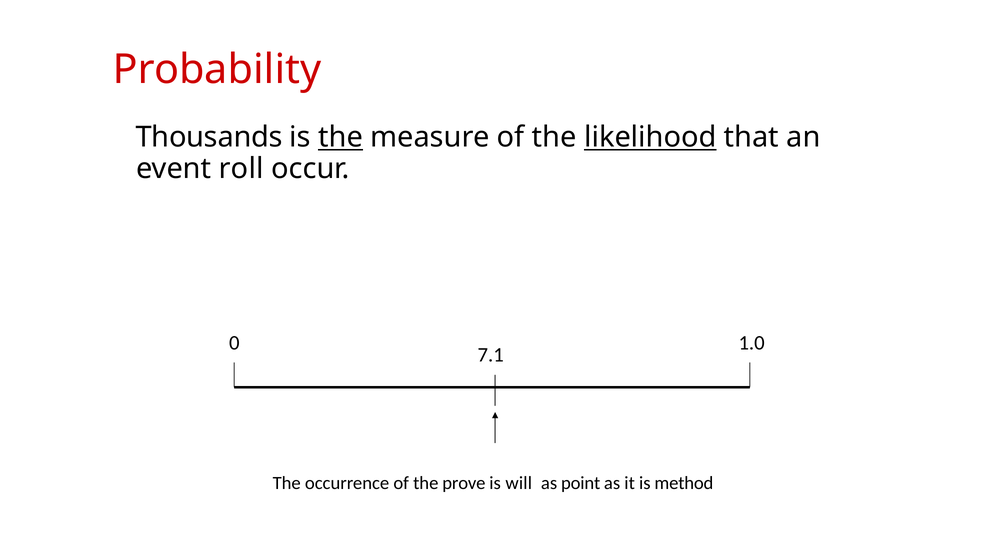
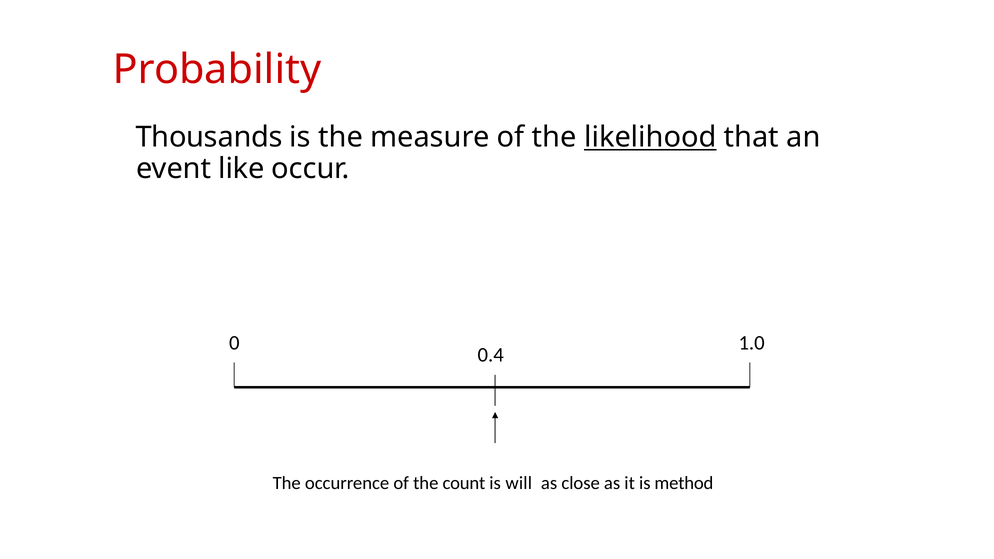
the at (341, 137) underline: present -> none
roll: roll -> like
7.1: 7.1 -> 0.4
prove: prove -> count
point: point -> close
